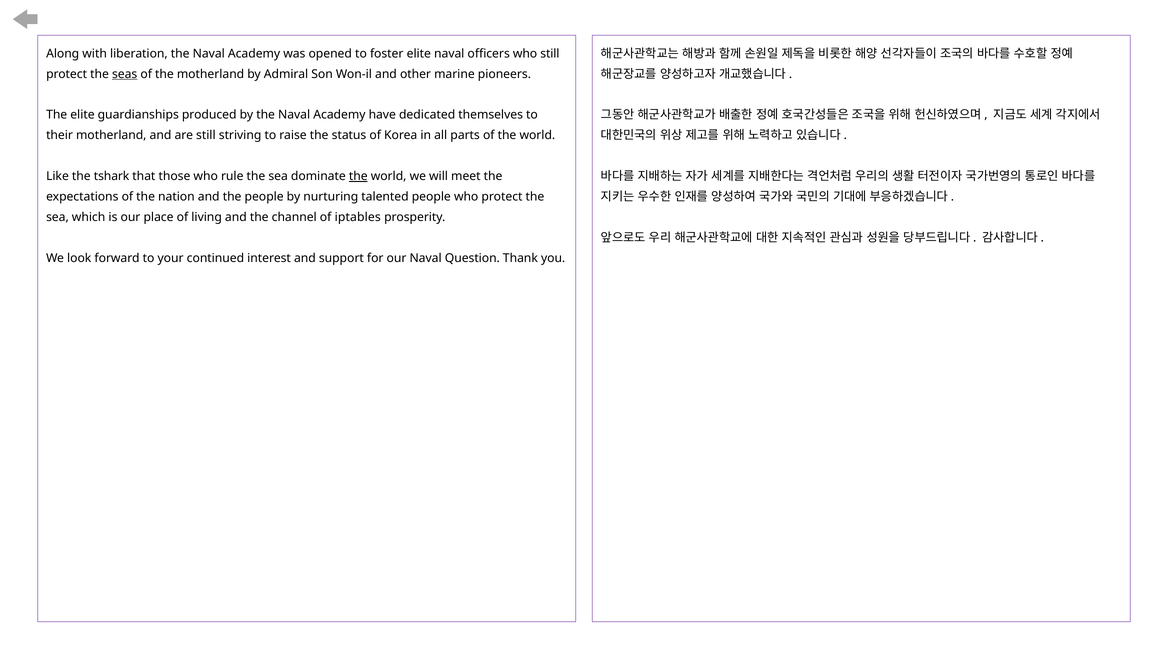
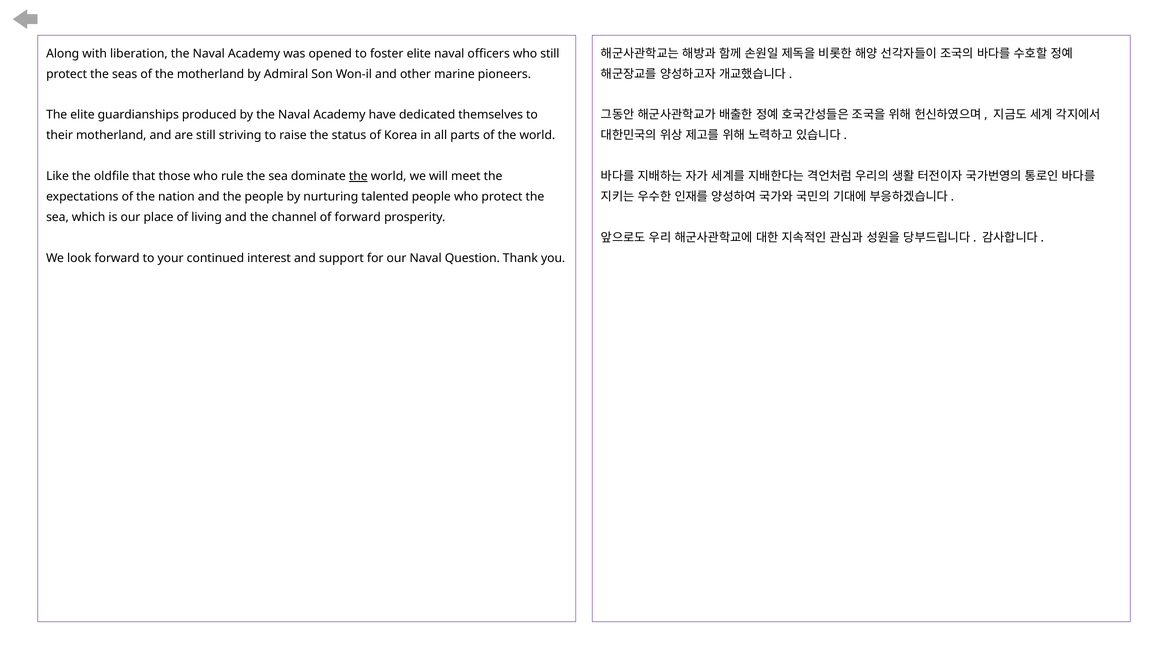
seas underline: present -> none
tshark: tshark -> oldfile
of iptables: iptables -> forward
